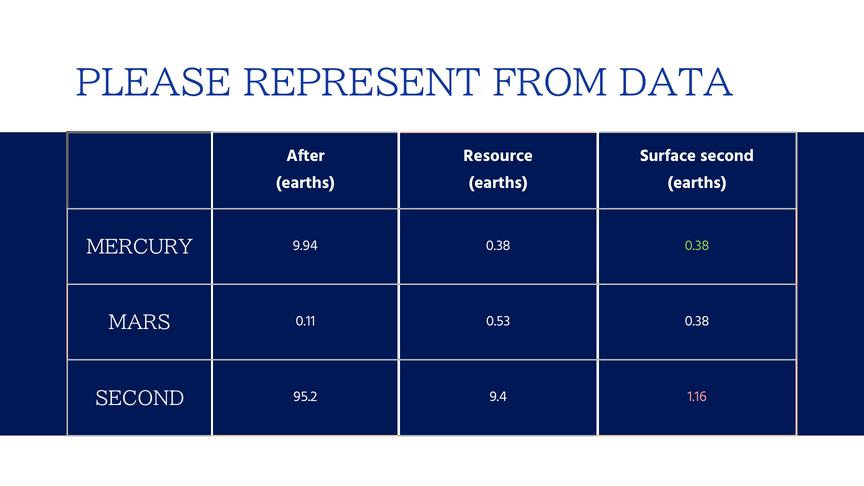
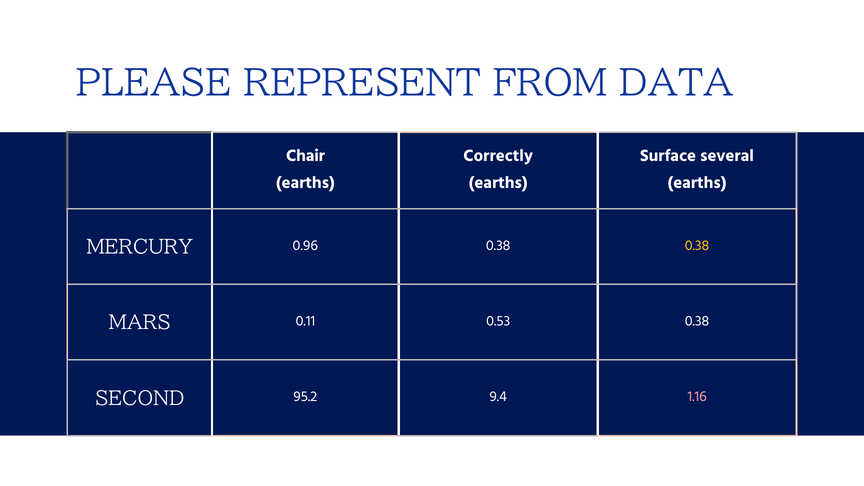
After: After -> Chair
Resource: Resource -> Correctly
Surface second: second -> several
9.94: 9.94 -> 0.96
0.38 at (697, 245) colour: light green -> yellow
